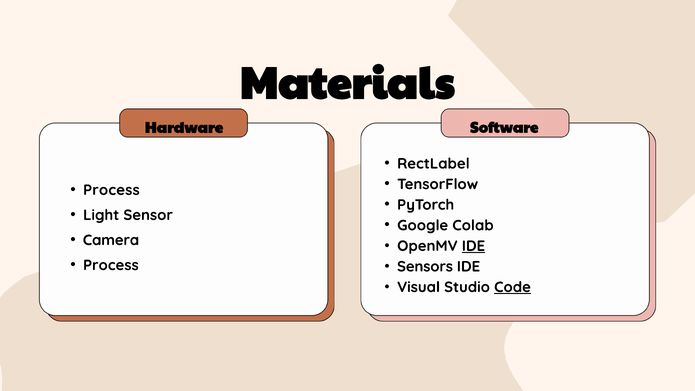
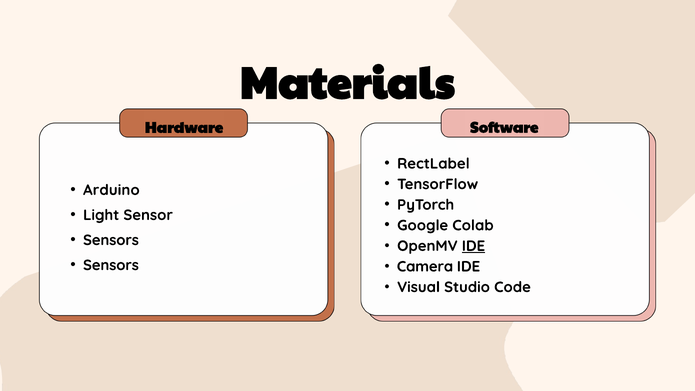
Process at (111, 190): Process -> Arduino
Camera at (111, 240): Camera -> Sensors
Process at (111, 265): Process -> Sensors
Sensors: Sensors -> Camera
Code underline: present -> none
